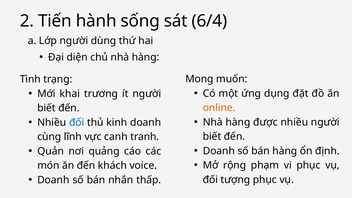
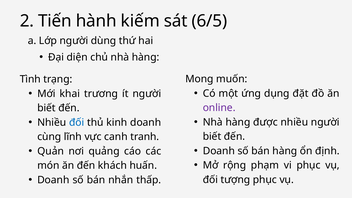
sống: sống -> kiếm
6/4: 6/4 -> 6/5
online colour: orange -> purple
voice: voice -> huấn
